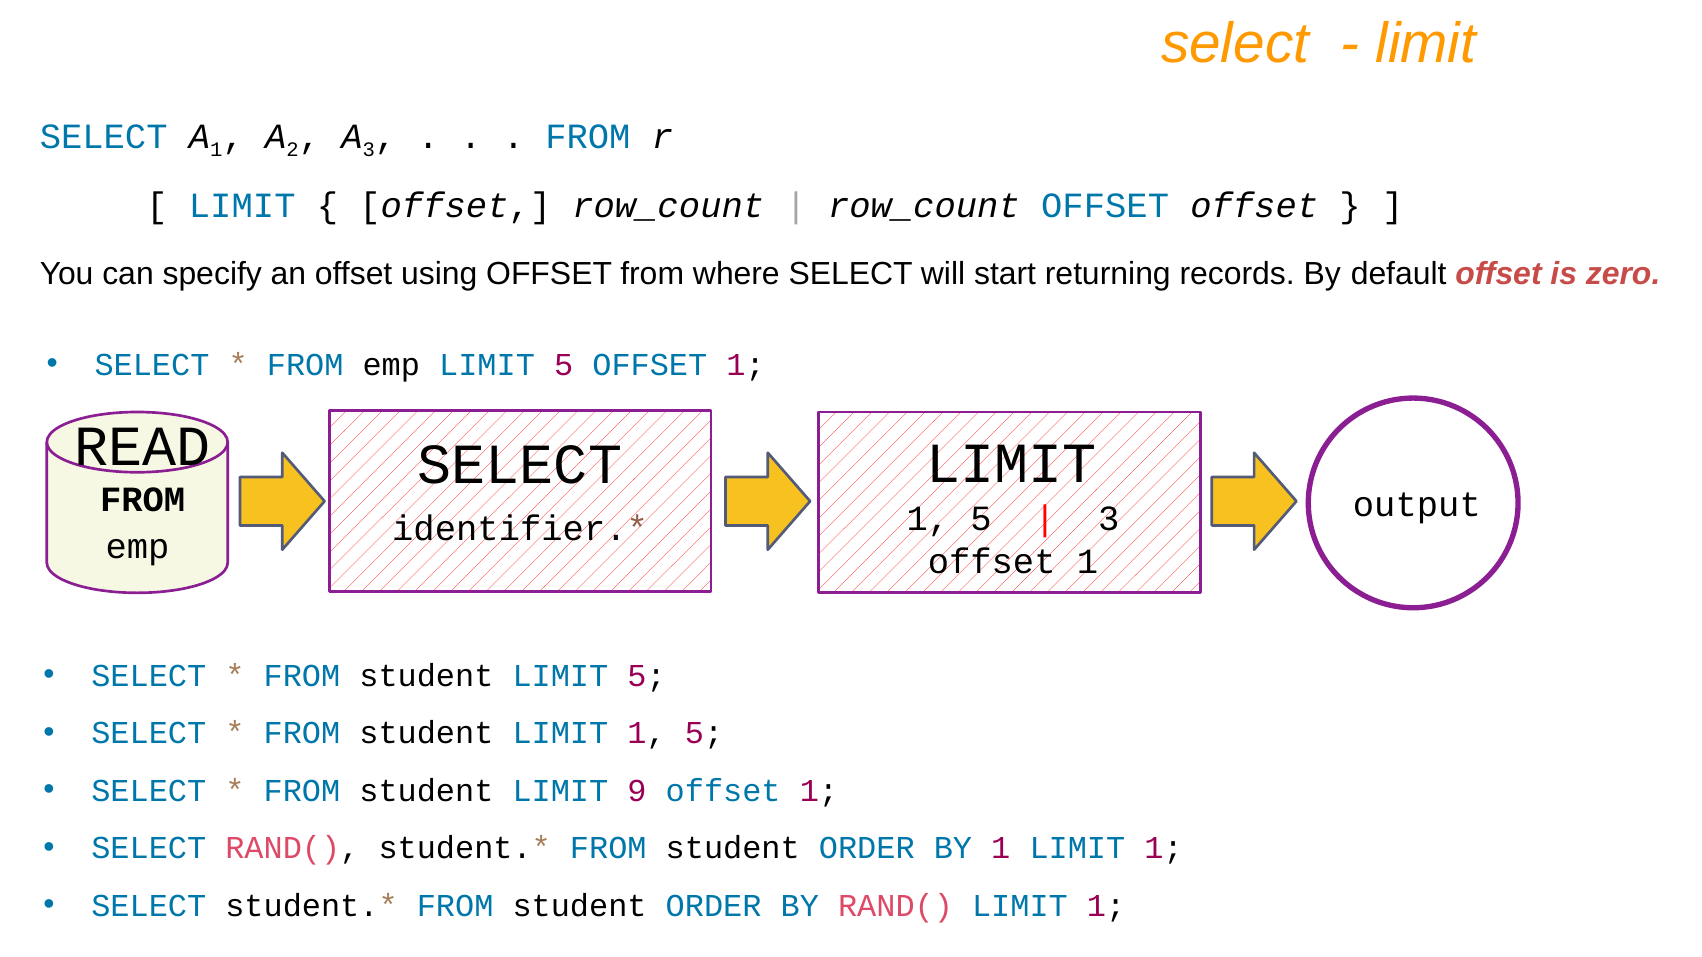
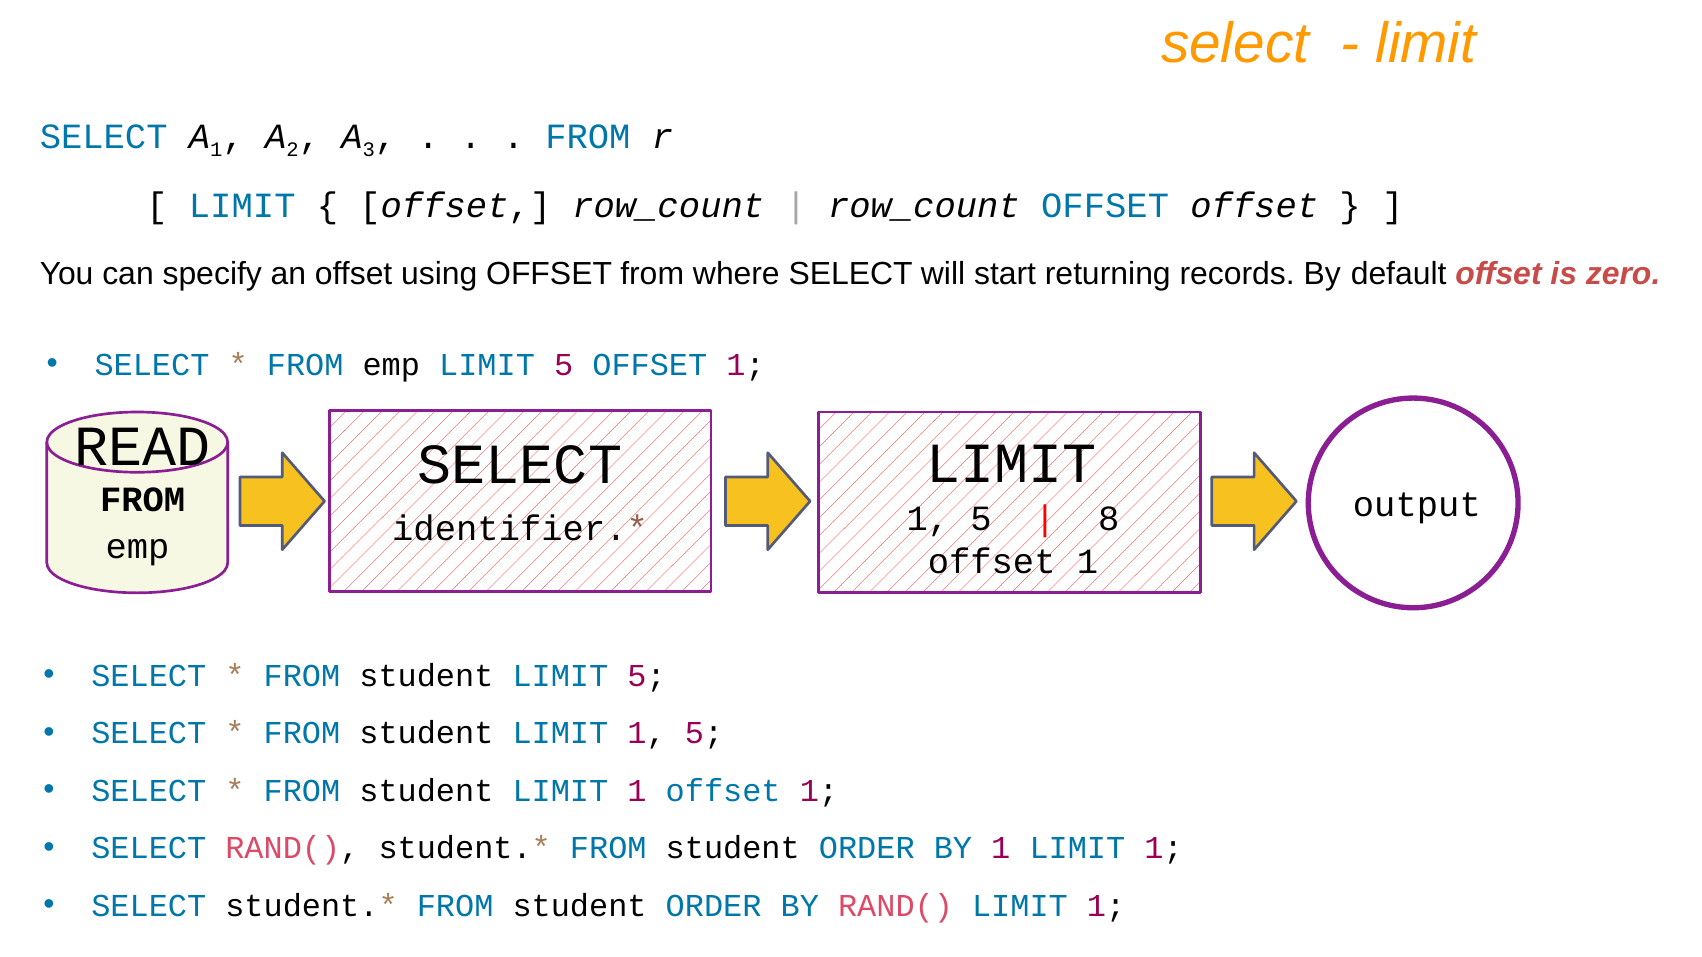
3 at (1109, 519): 3 -> 8
9 at (637, 791): 9 -> 1
